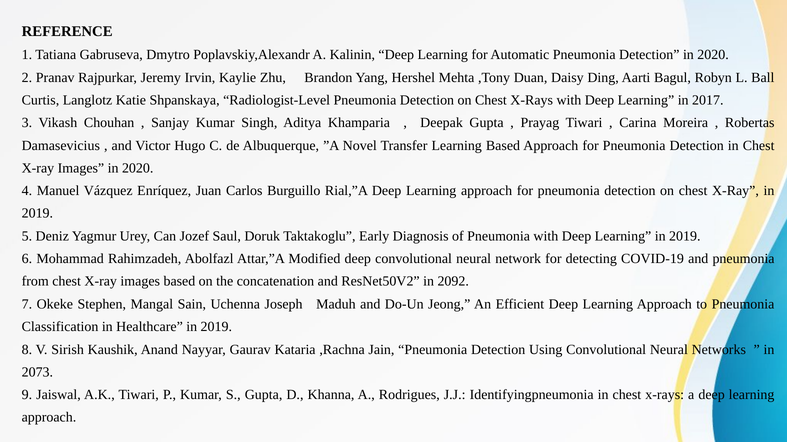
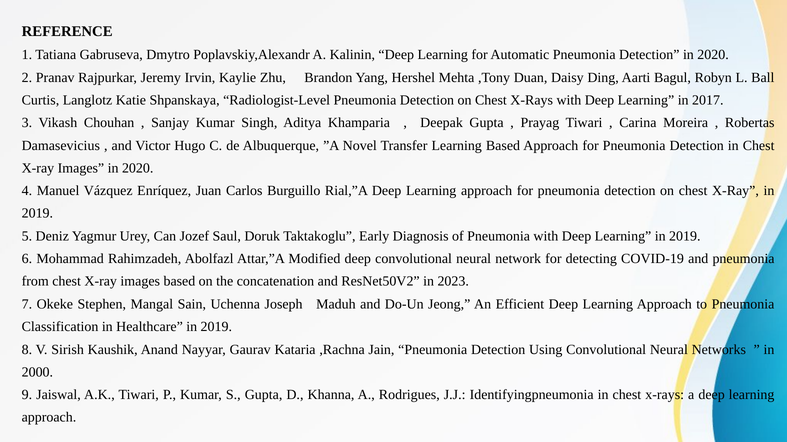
2092: 2092 -> 2023
2073: 2073 -> 2000
